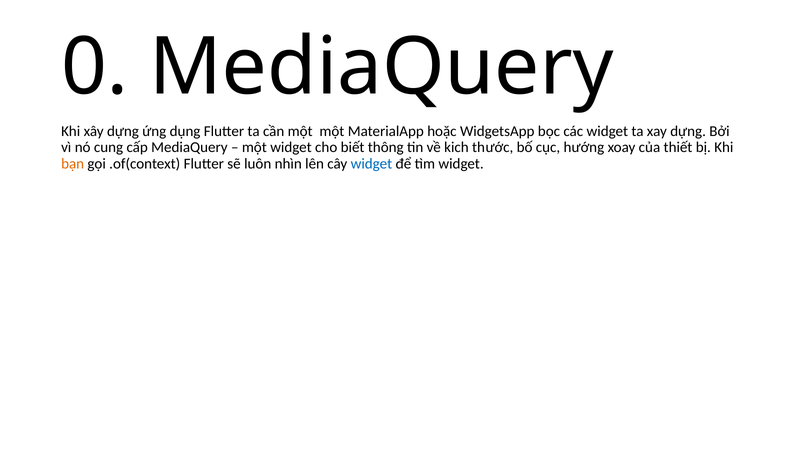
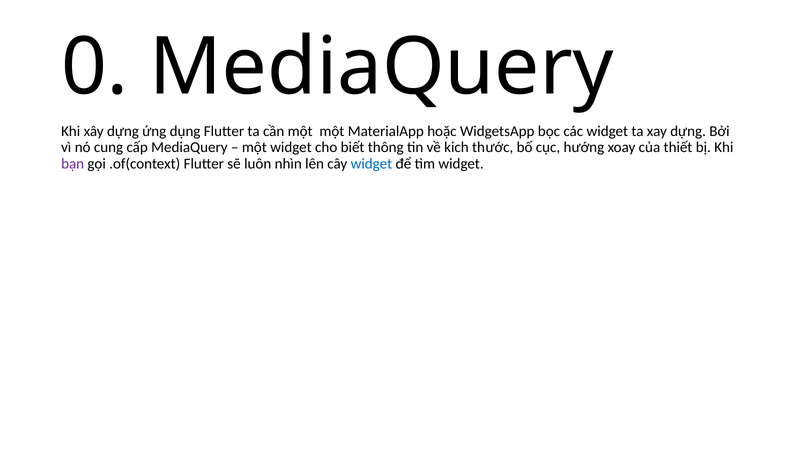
bạn colour: orange -> purple
